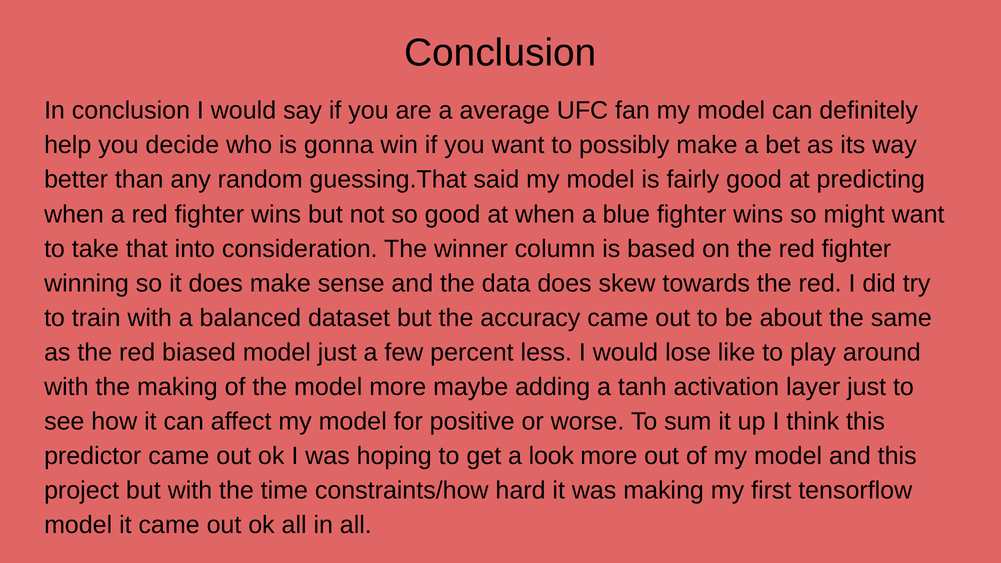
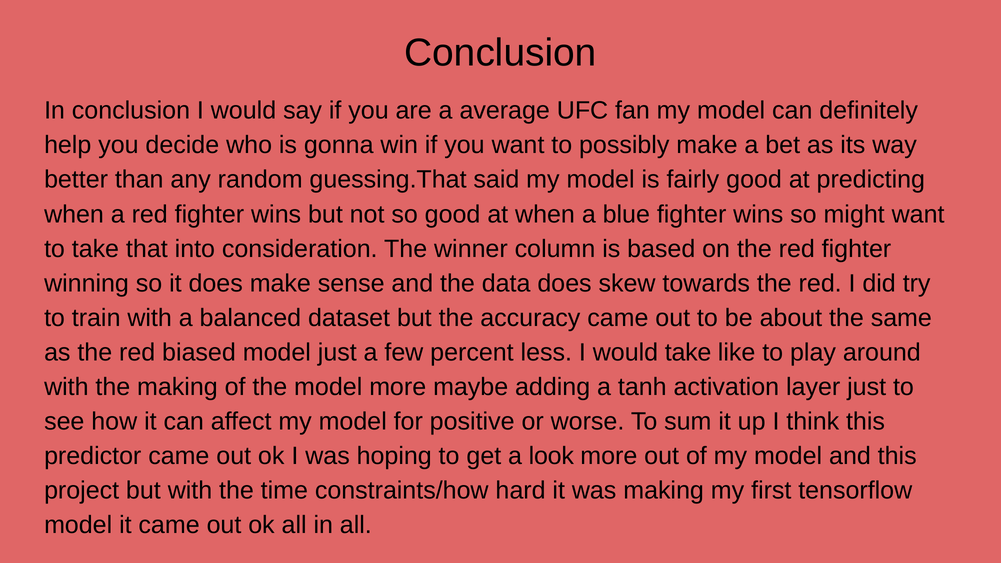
would lose: lose -> take
